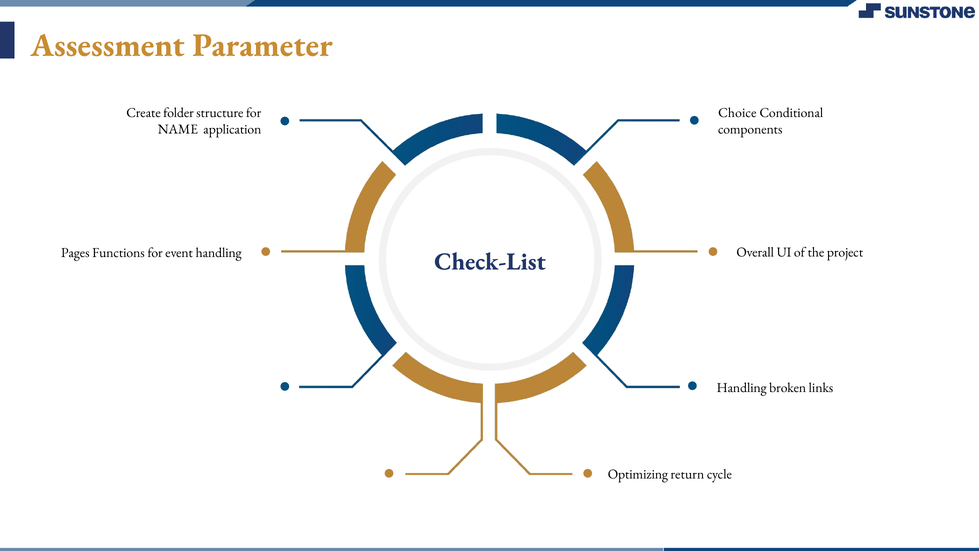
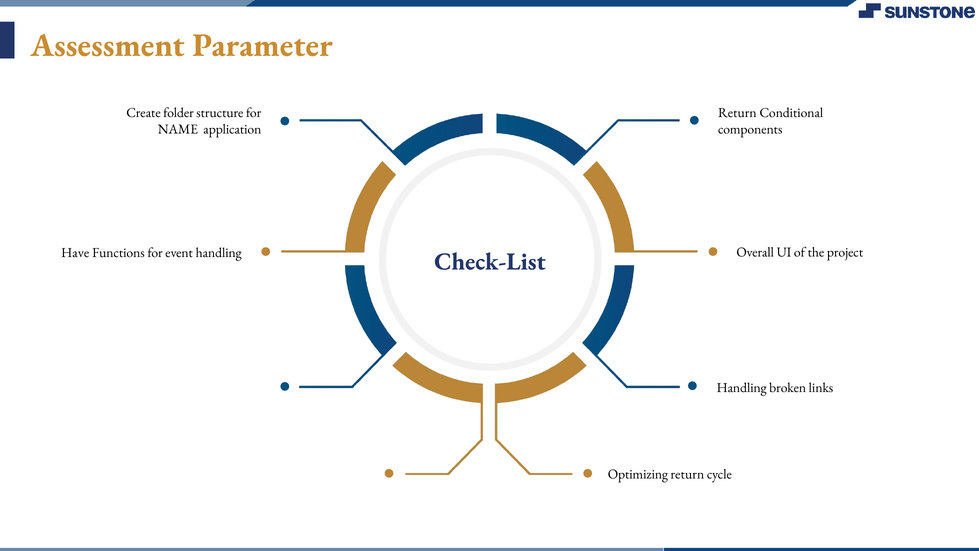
Choice at (737, 113): Choice -> Return
Pages: Pages -> Have
